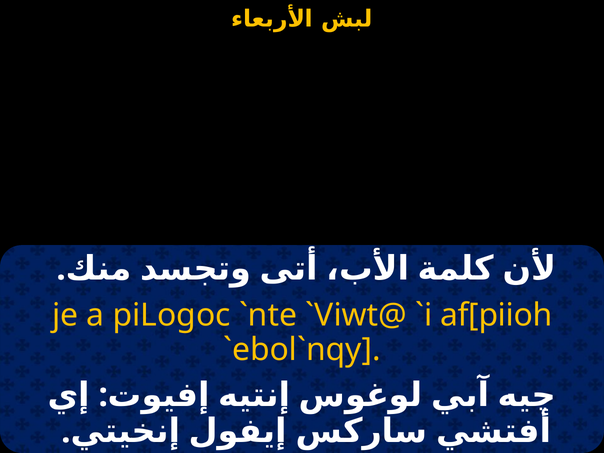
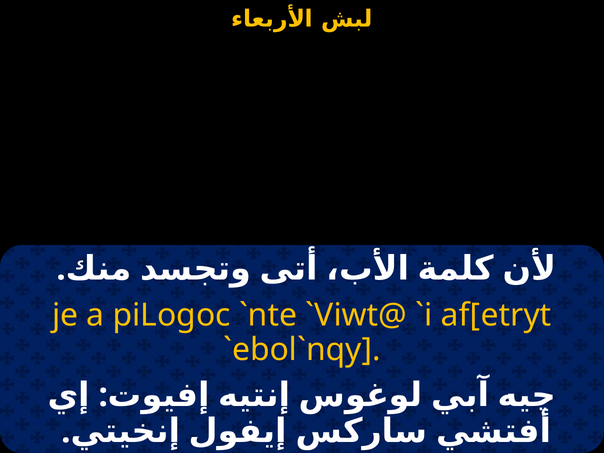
af[piioh: af[piioh -> af[etryt
